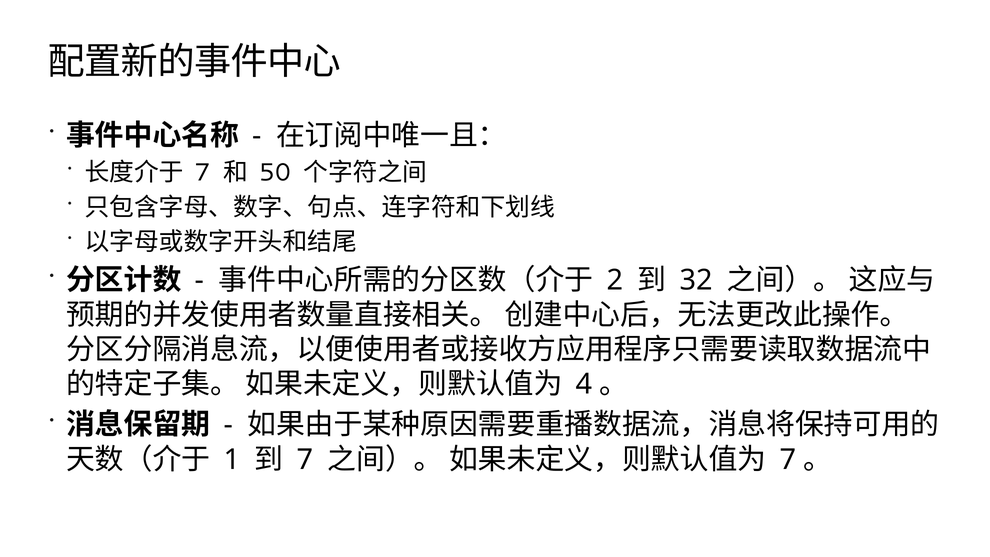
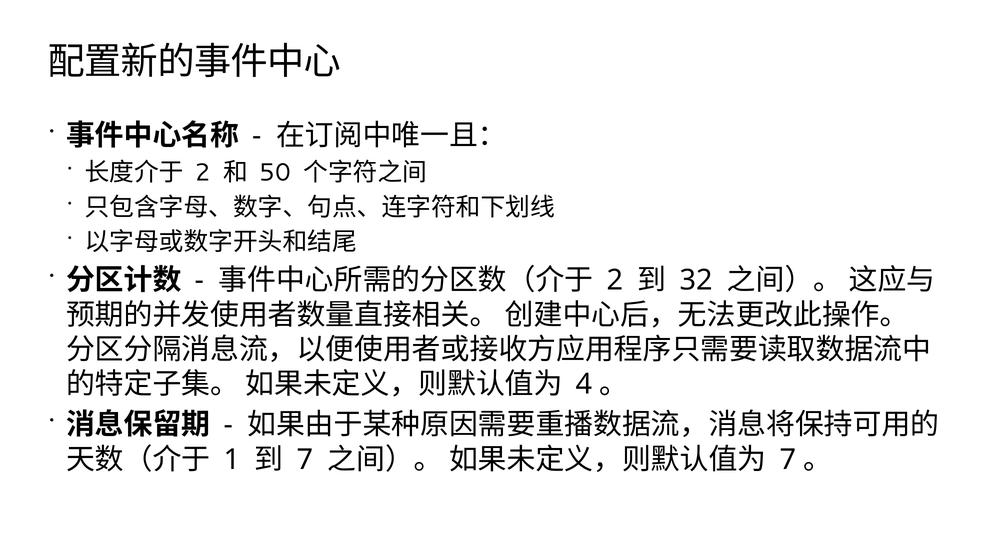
7 at (203, 173): 7 -> 2
